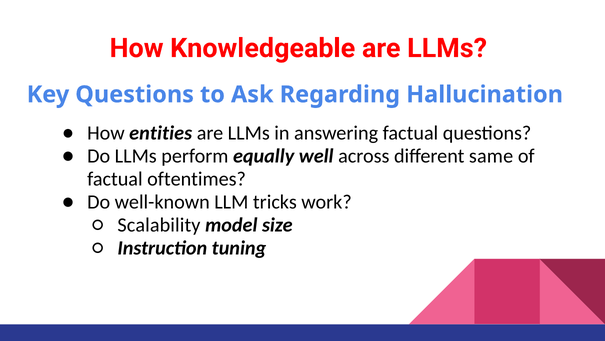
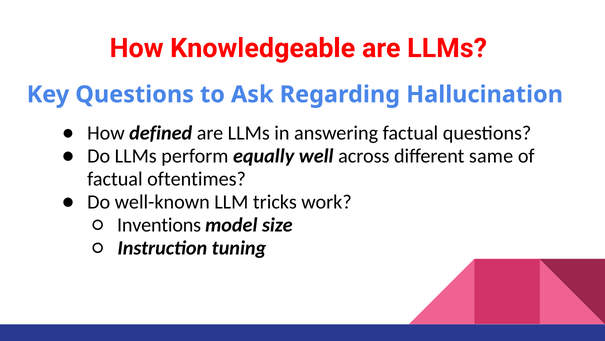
entities: entities -> defined
Scalability: Scalability -> Inventions
